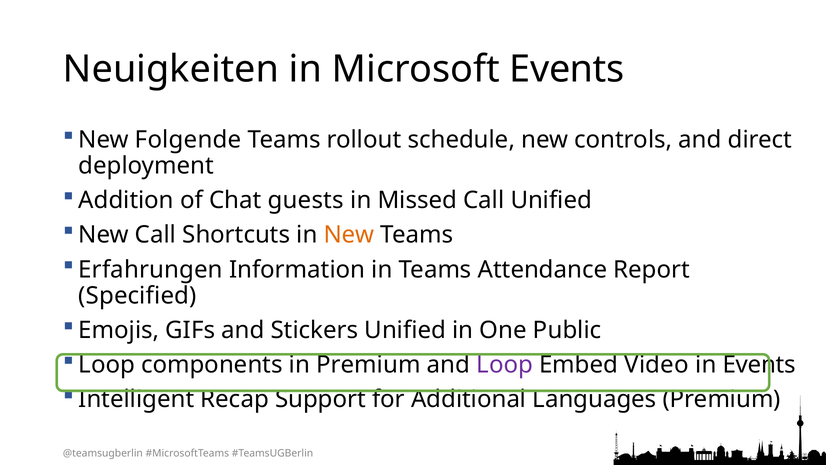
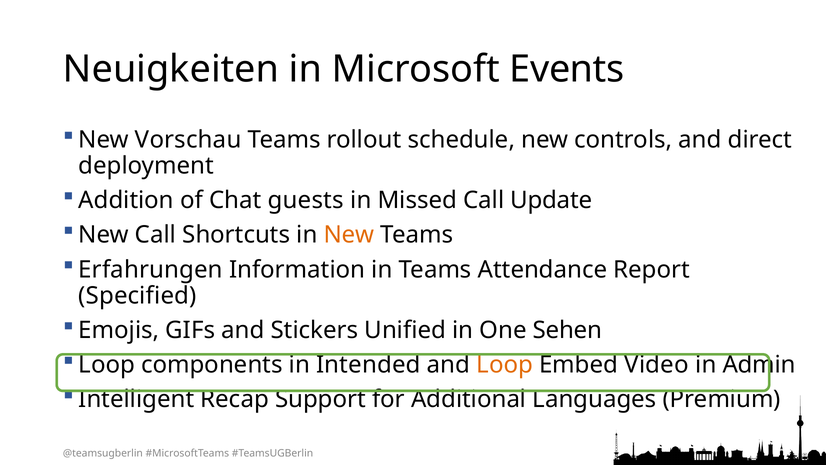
Folgende: Folgende -> Vorschau
Call Unified: Unified -> Update
Public: Public -> Sehen
in Premium: Premium -> Intended
Loop at (505, 364) colour: purple -> orange
in Events: Events -> Admin
